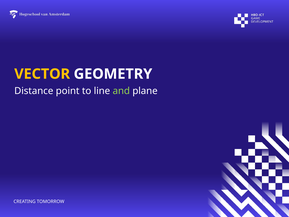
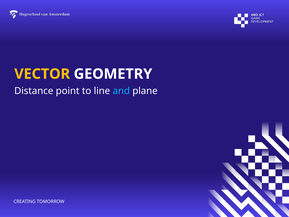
and colour: light green -> light blue
